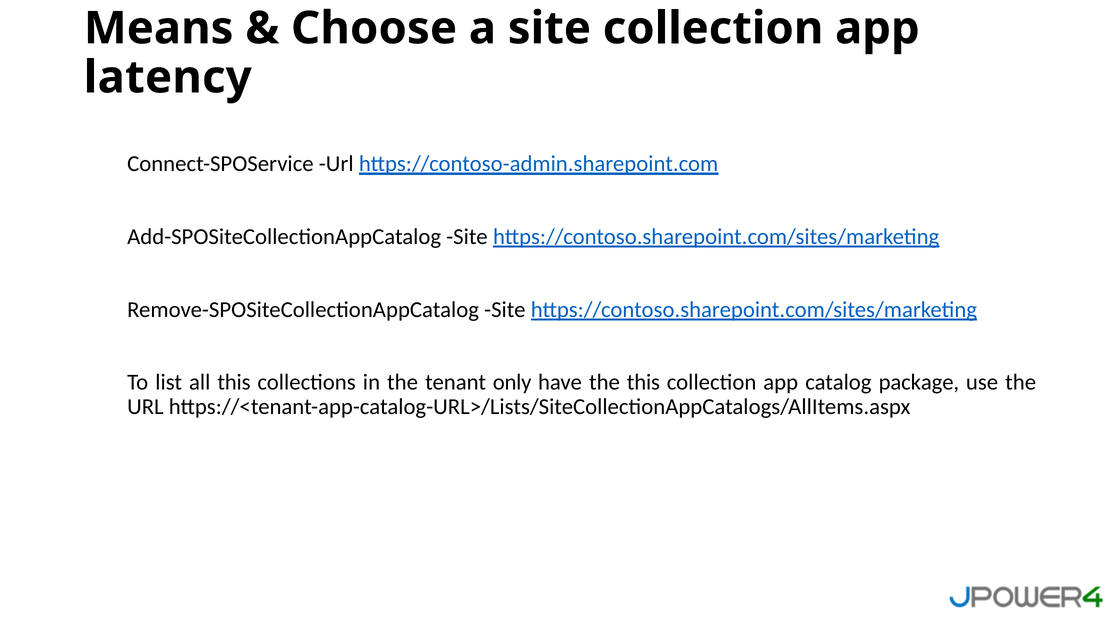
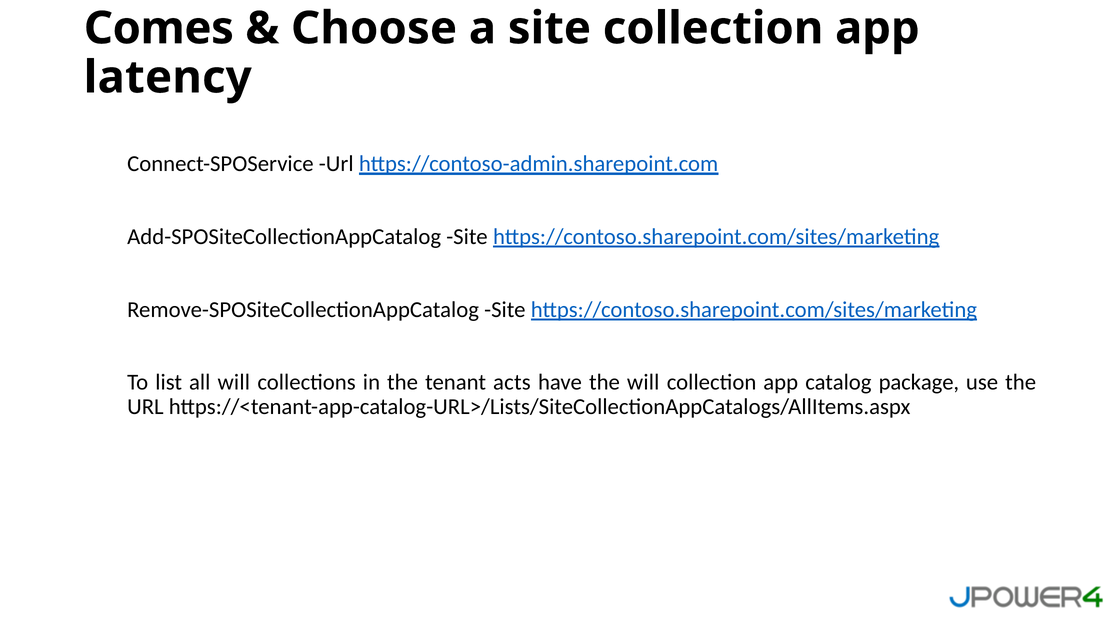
Means: Means -> Comes
all this: this -> will
only: only -> acts
the this: this -> will
